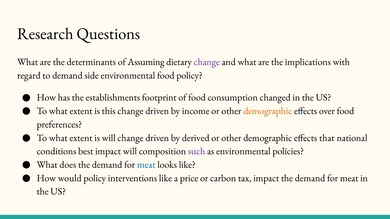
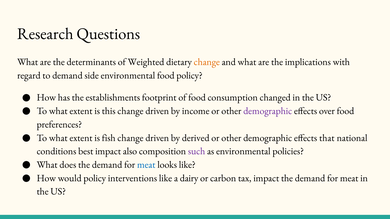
Assuming: Assuming -> Weighted
change at (207, 62) colour: purple -> orange
demographic at (268, 111) colour: orange -> purple
is will: will -> fish
impact will: will -> also
price: price -> dairy
